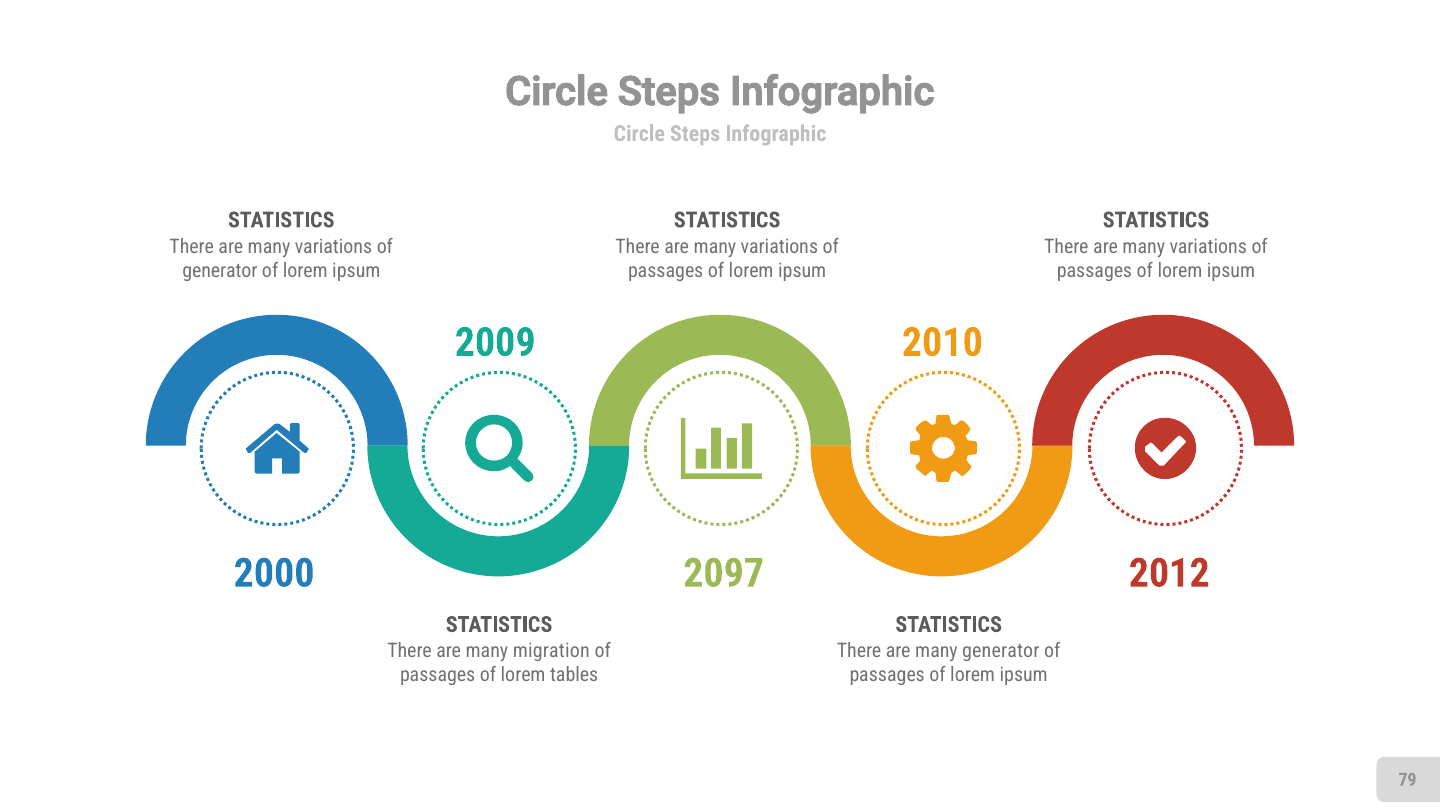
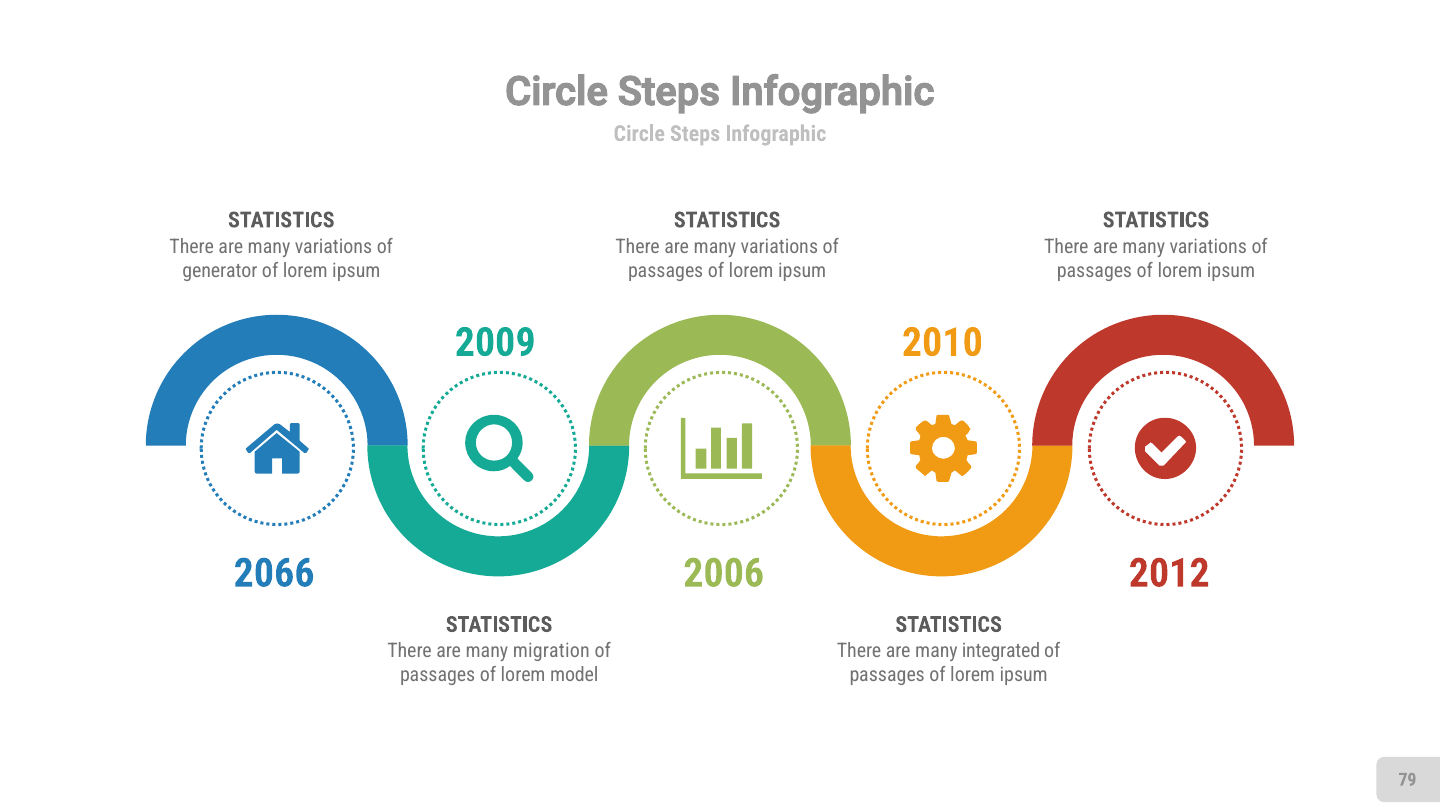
2000: 2000 -> 2066
2097: 2097 -> 2006
many generator: generator -> integrated
tables: tables -> model
